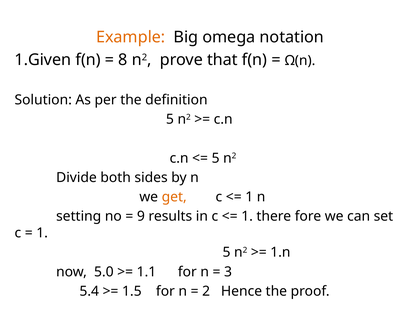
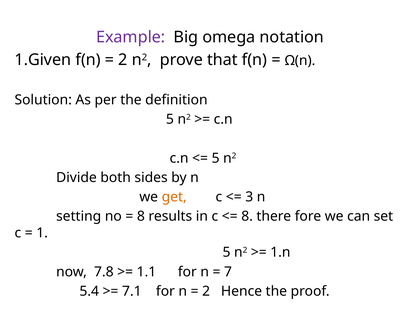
Example colour: orange -> purple
8 at (123, 60): 8 -> 2
1 at (249, 197): 1 -> 3
9 at (141, 216): 9 -> 8
1 at (247, 216): 1 -> 8
5.0: 5.0 -> 7.8
3: 3 -> 7
1.5: 1.5 -> 7.1
